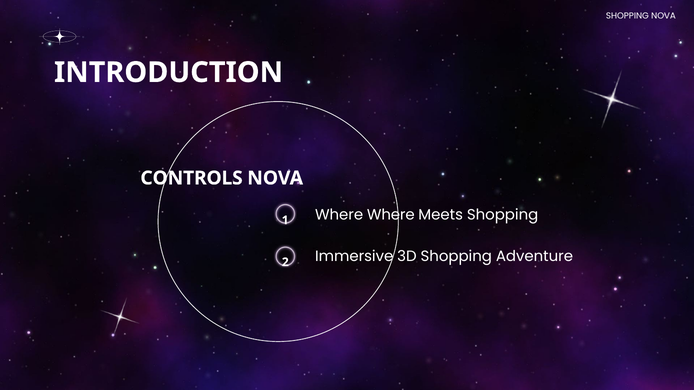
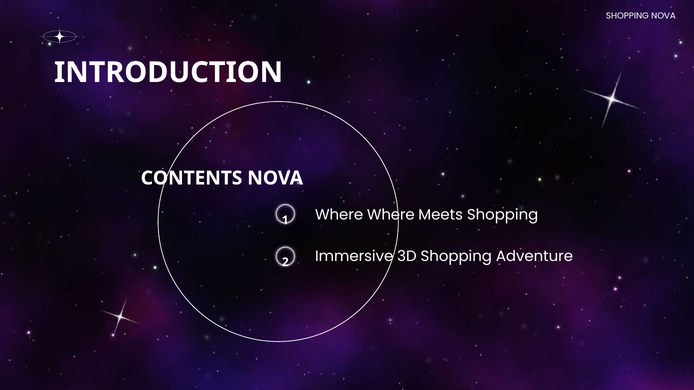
CONTROLS: CONTROLS -> CONTENTS
